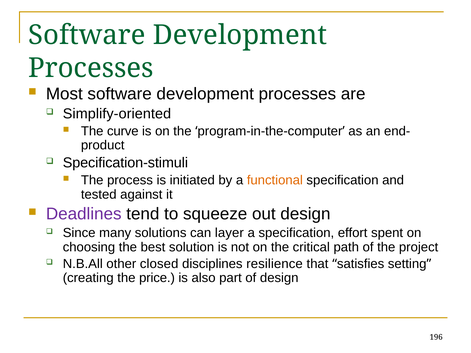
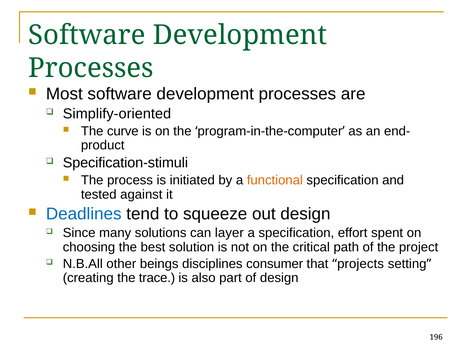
Deadlines colour: purple -> blue
closed: closed -> beings
resilience: resilience -> consumer
satisfies: satisfies -> projects
price: price -> trace
